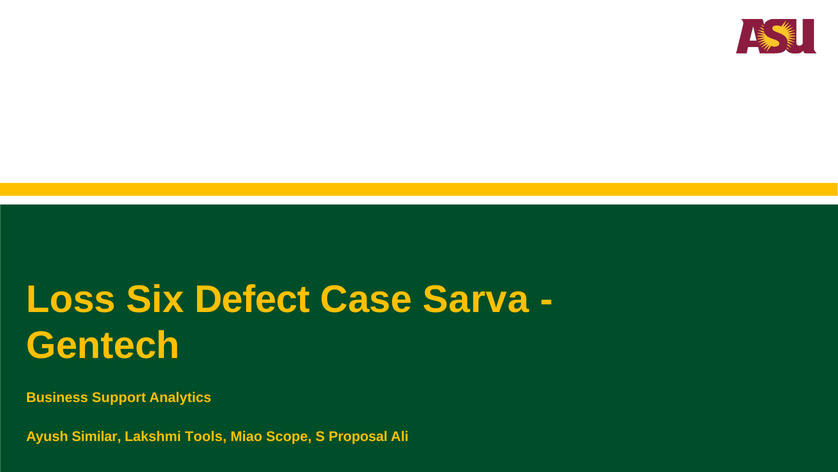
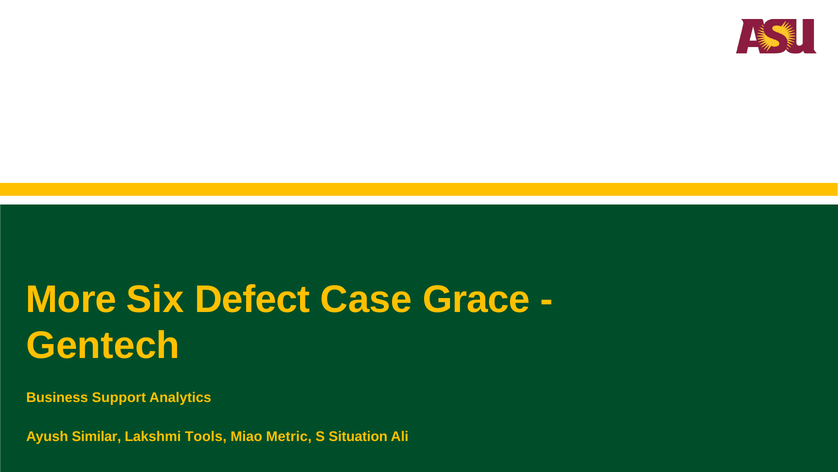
Loss: Loss -> More
Sarva: Sarva -> Grace
Scope: Scope -> Metric
Proposal: Proposal -> Situation
